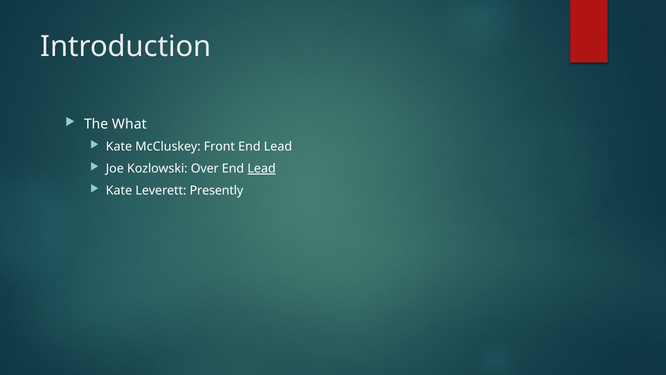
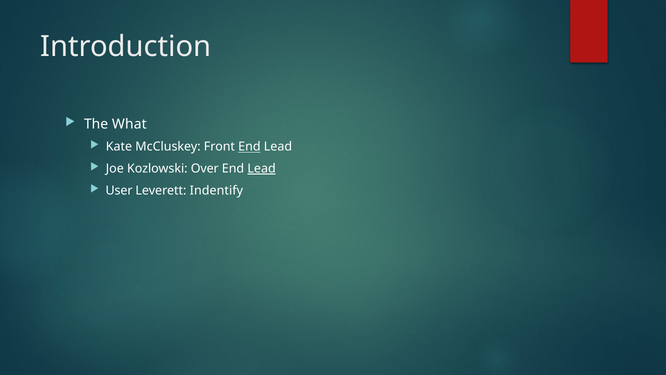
End at (249, 147) underline: none -> present
Kate at (119, 190): Kate -> User
Presently: Presently -> Indentify
